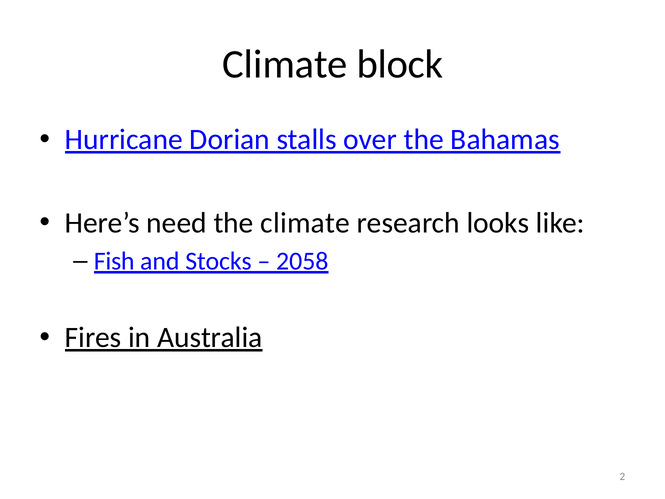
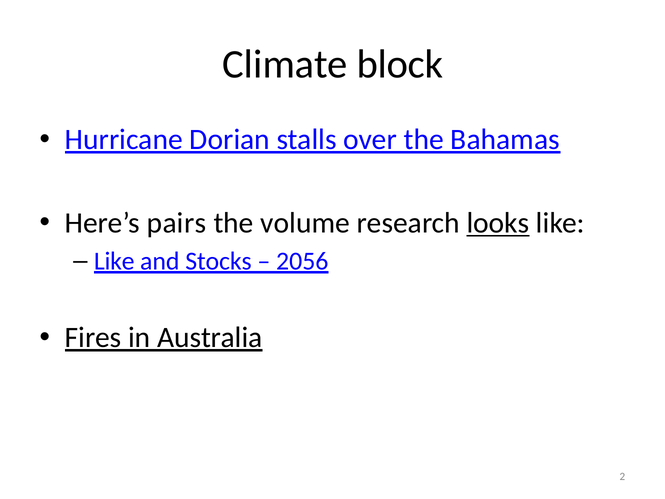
need: need -> pairs
the climate: climate -> volume
looks underline: none -> present
Fish at (114, 261): Fish -> Like
2058: 2058 -> 2056
